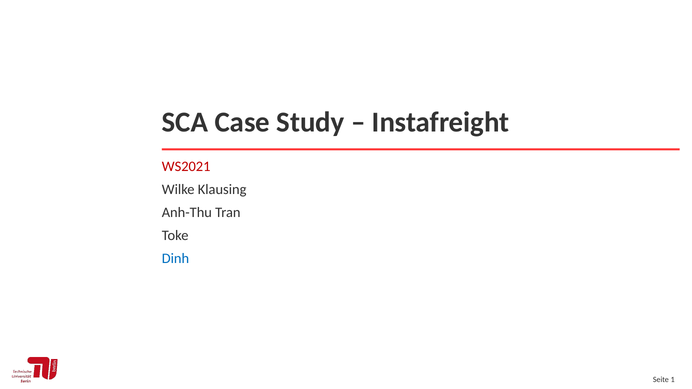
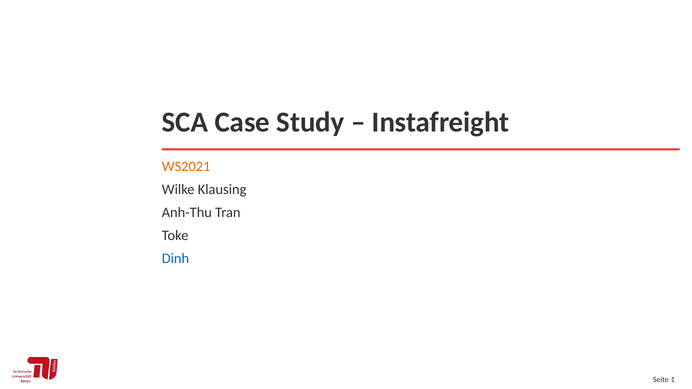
WS2021 colour: red -> orange
